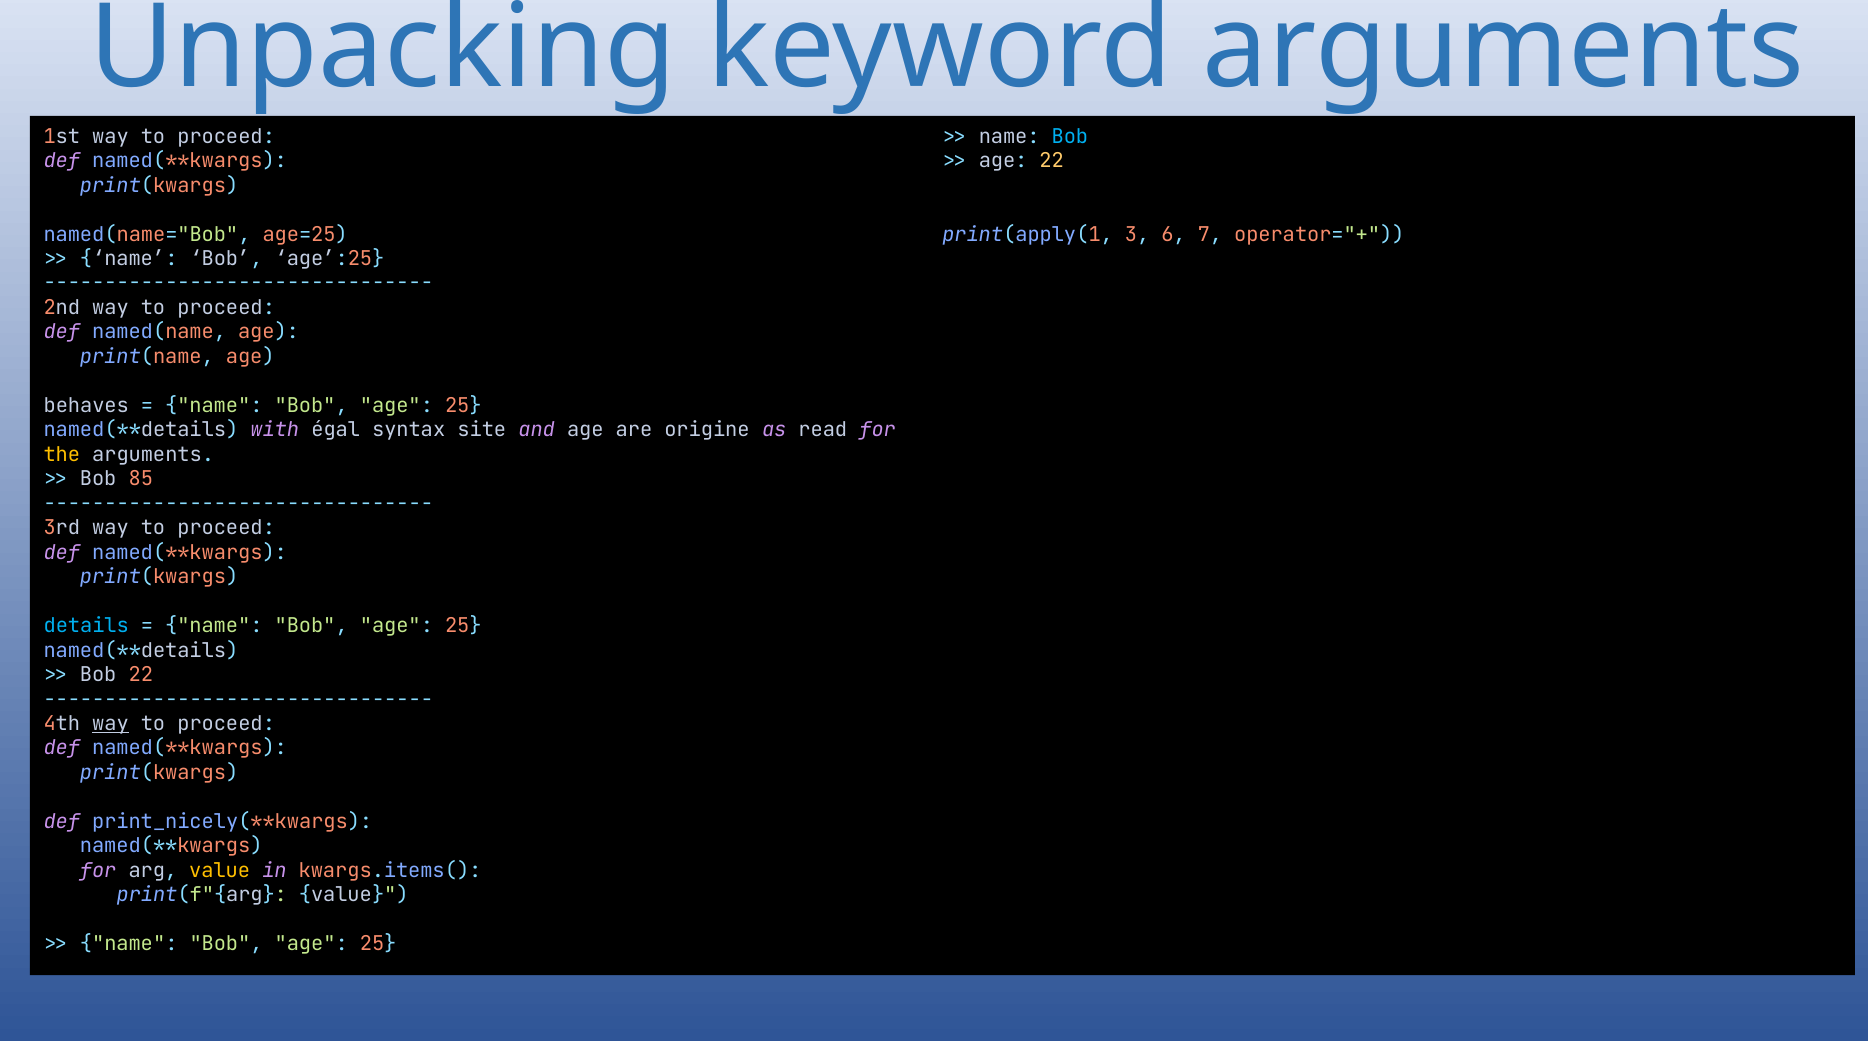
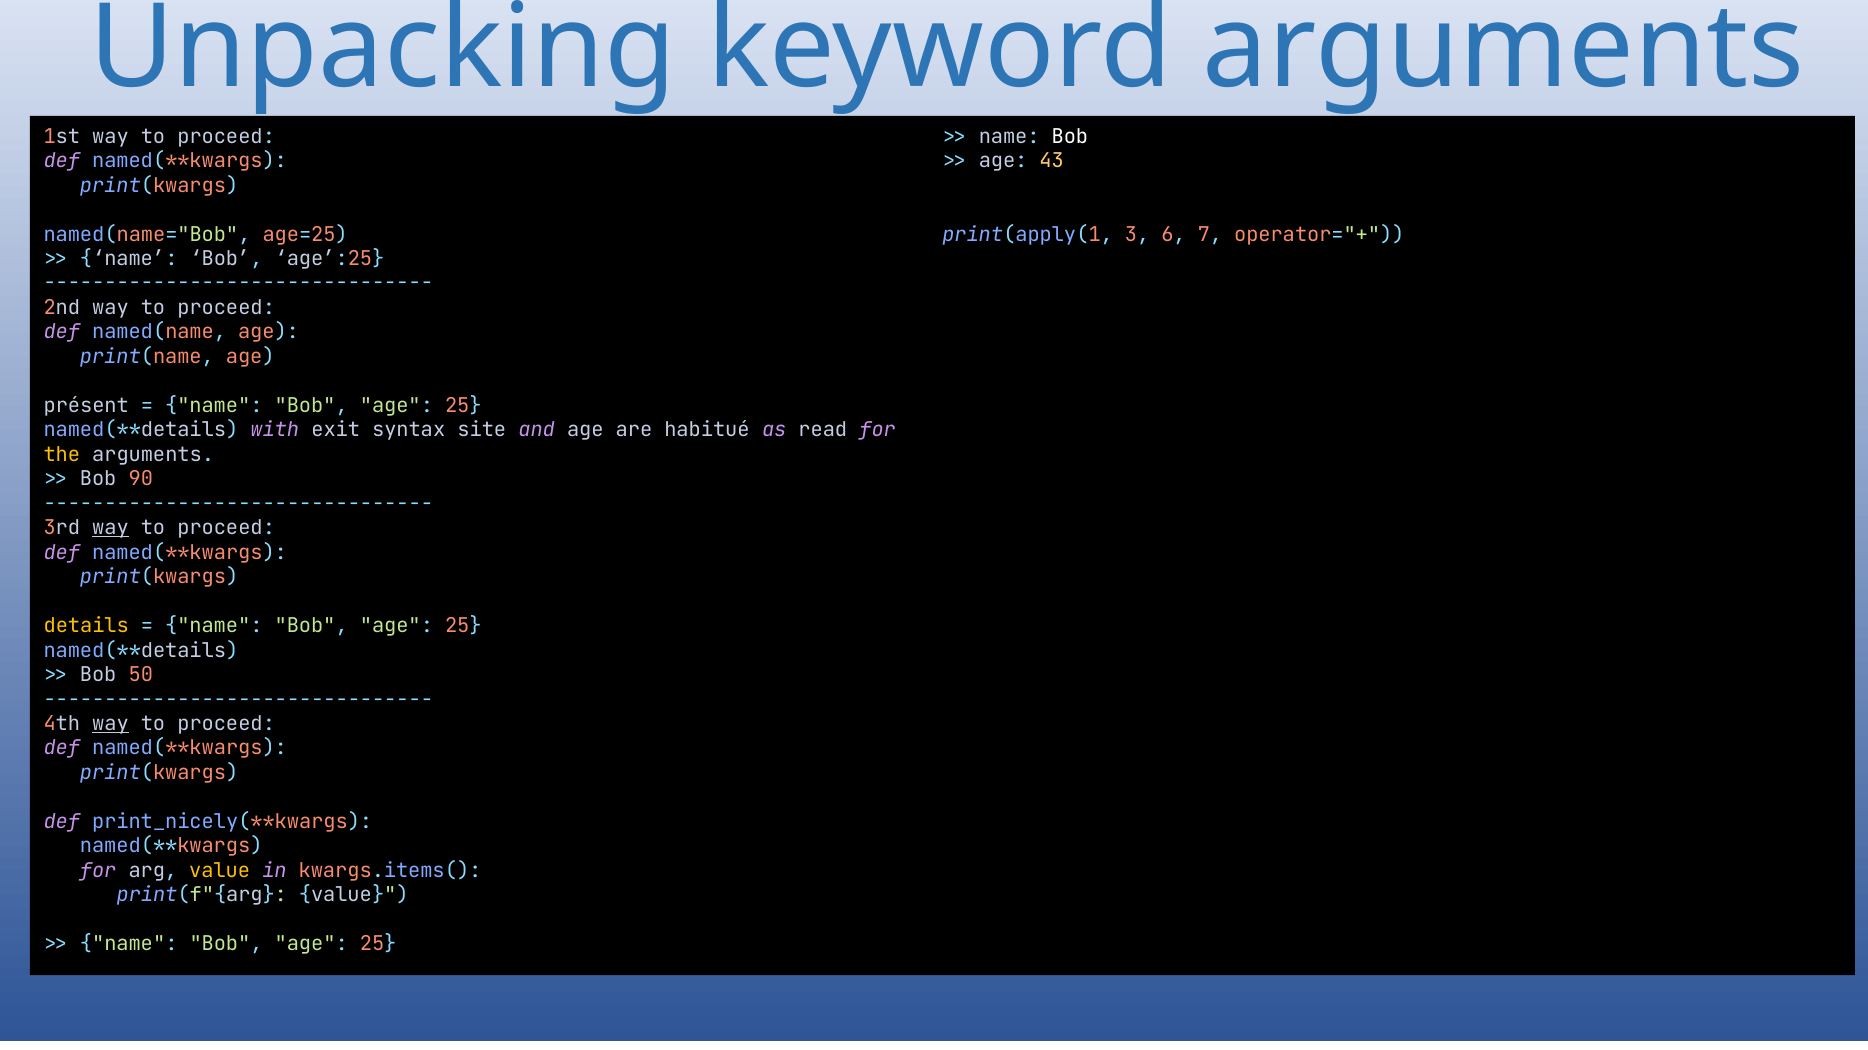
Bob at (1070, 137) colour: light blue -> white
age 22: 22 -> 43
behaves: behaves -> présent
égal: égal -> exit
origine: origine -> habitué
85: 85 -> 90
way at (110, 528) underline: none -> present
details colour: light blue -> yellow
Bob 22: 22 -> 50
